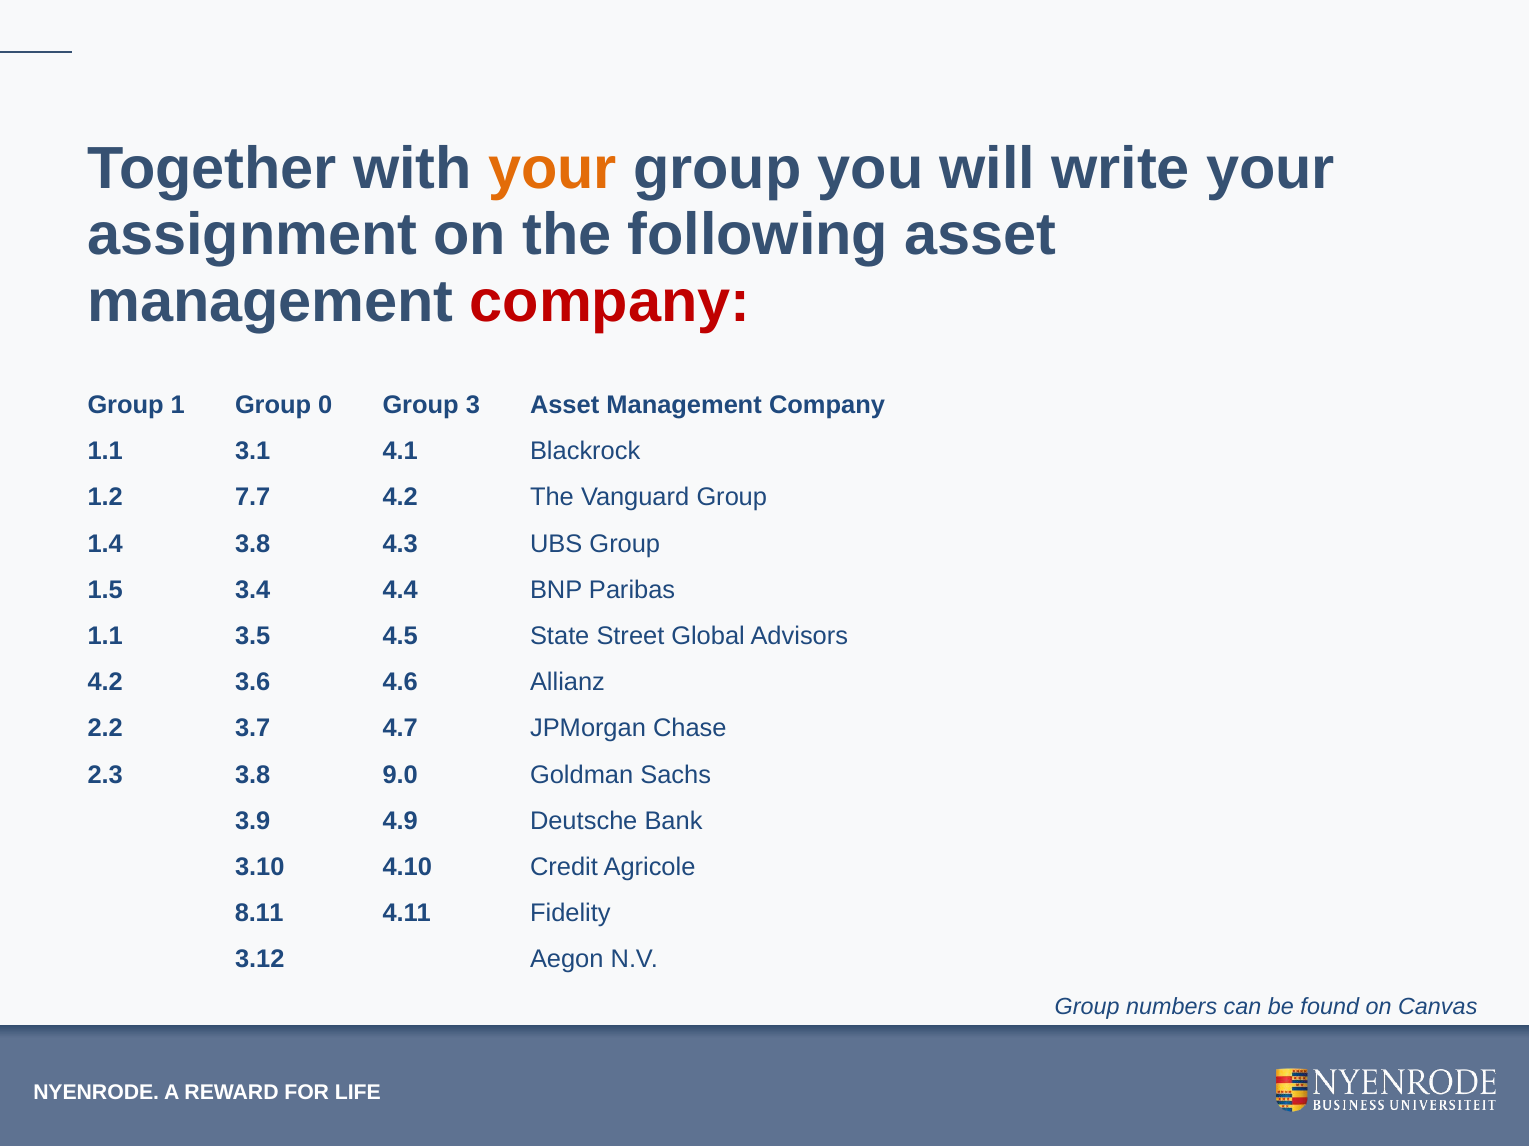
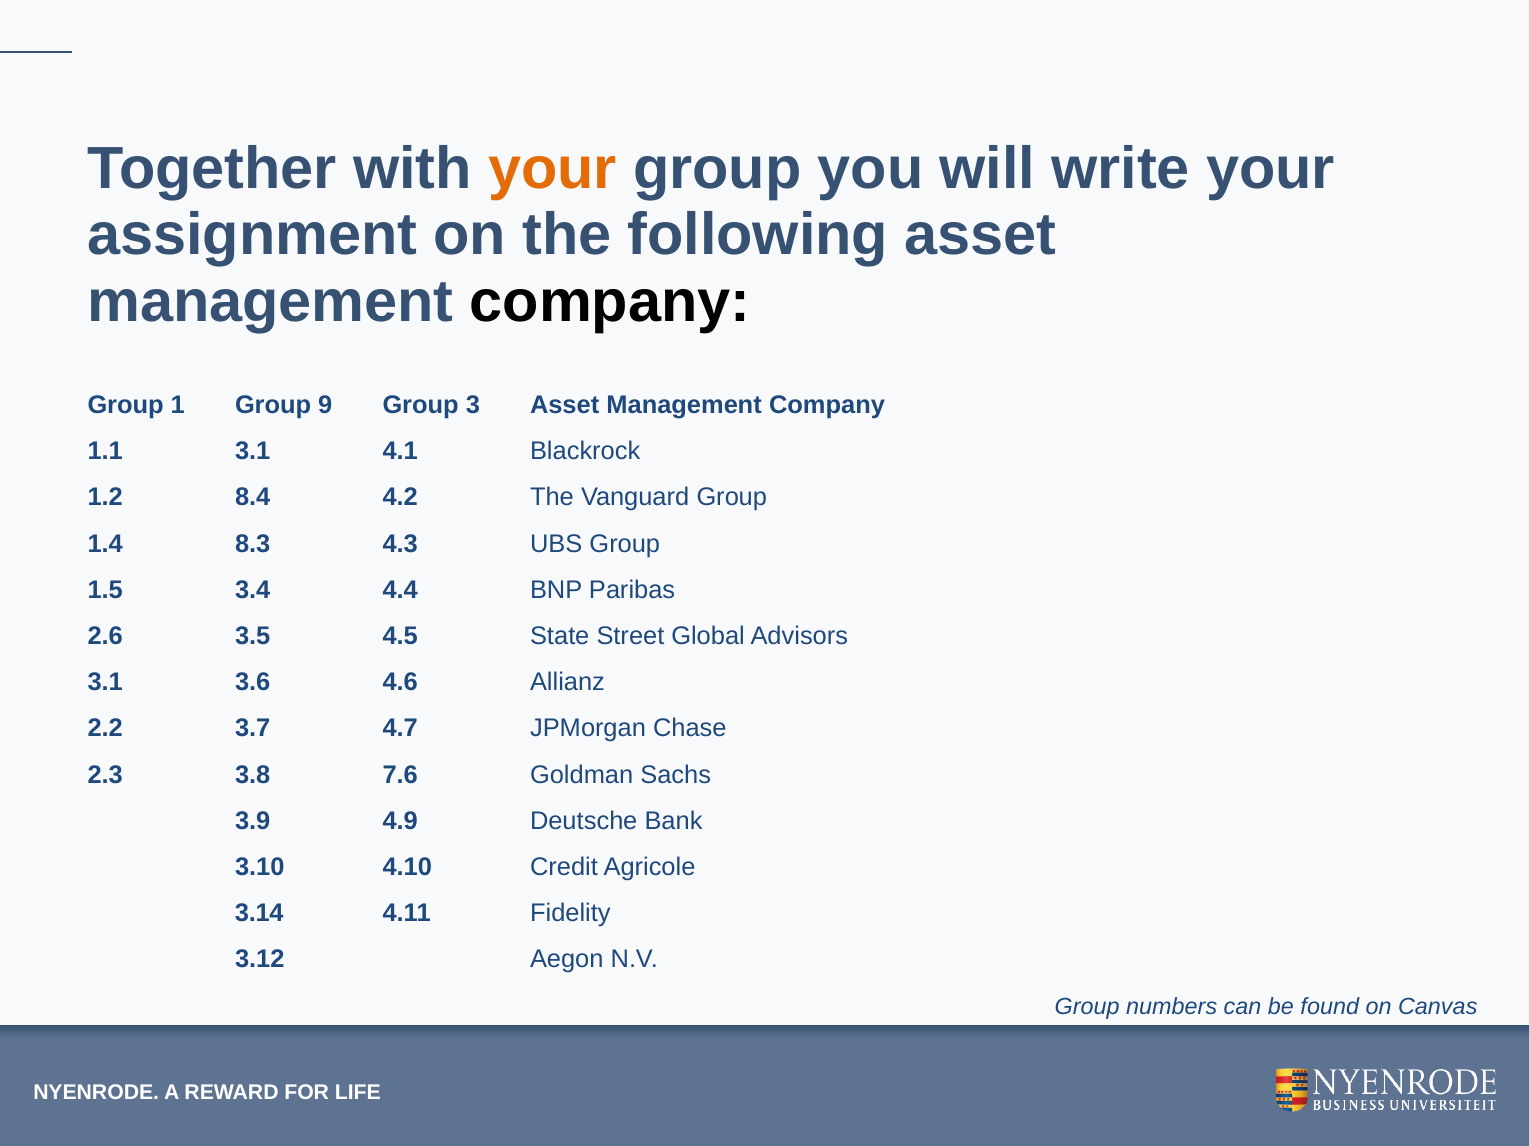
company at (610, 302) colour: red -> black
0: 0 -> 9
7.7: 7.7 -> 8.4
1.4 3.8: 3.8 -> 8.3
1.1 at (105, 636): 1.1 -> 2.6
4.2 at (105, 683): 4.2 -> 3.1
9.0: 9.0 -> 7.6
8.11: 8.11 -> 3.14
